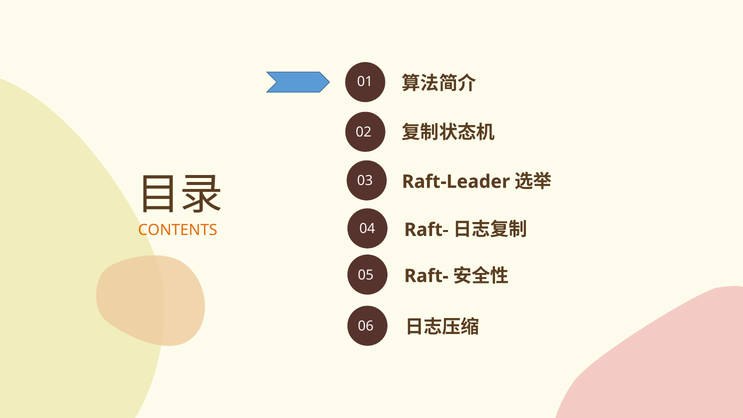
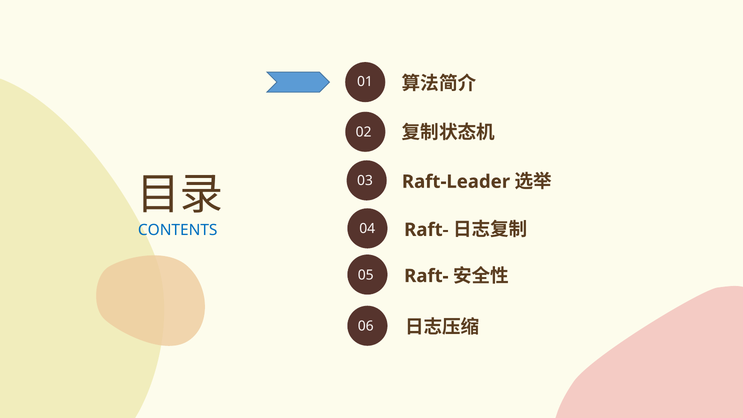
CONTENTS colour: orange -> blue
